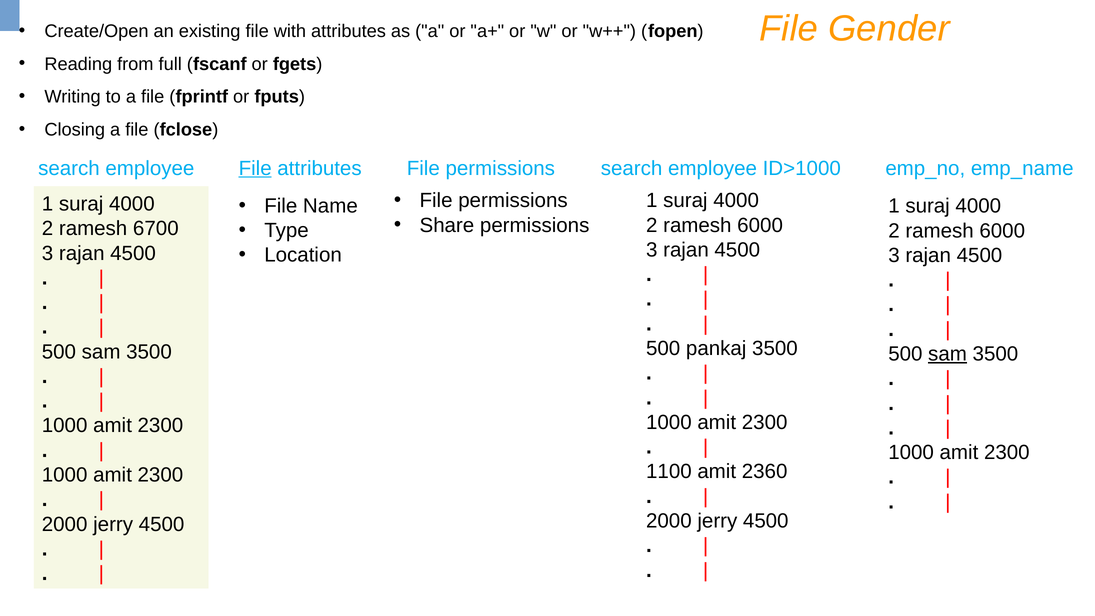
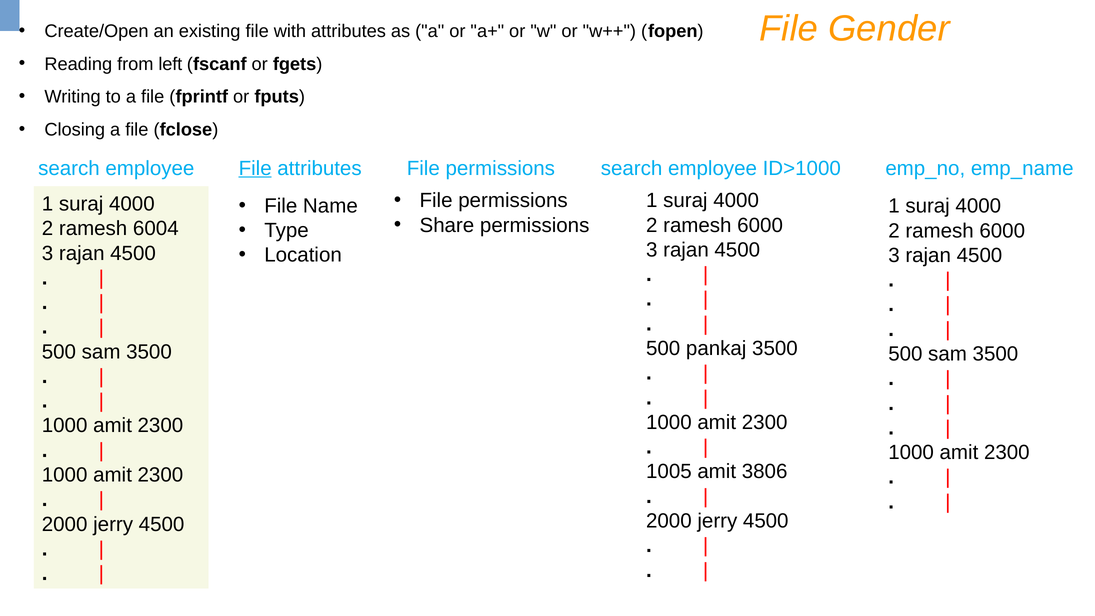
full: full -> left
6700: 6700 -> 6004
sam at (948, 354) underline: present -> none
1100: 1100 -> 1005
2360: 2360 -> 3806
